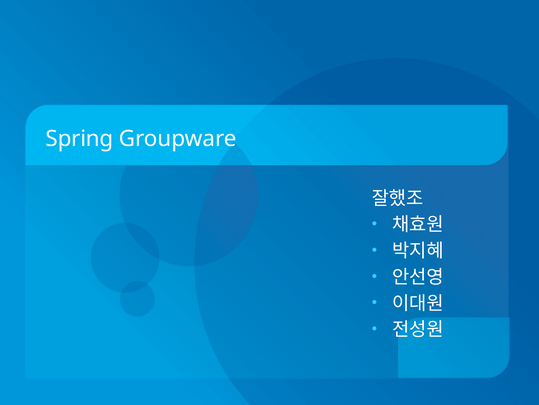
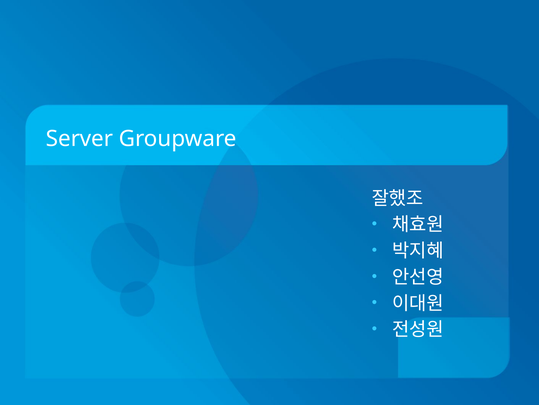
Spring: Spring -> Server
